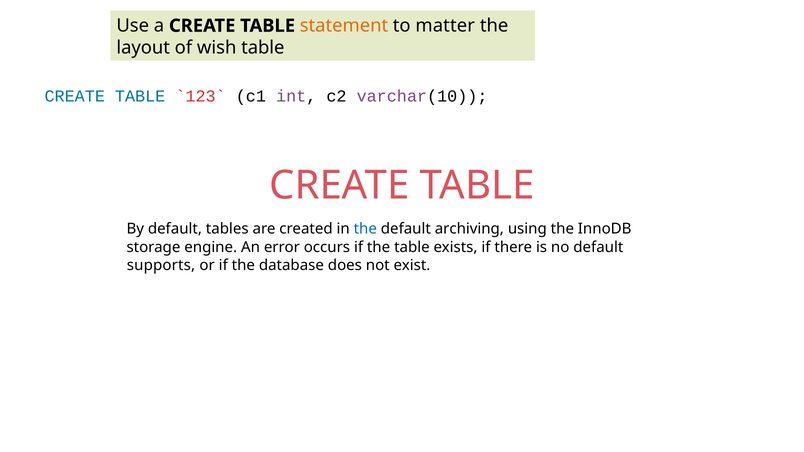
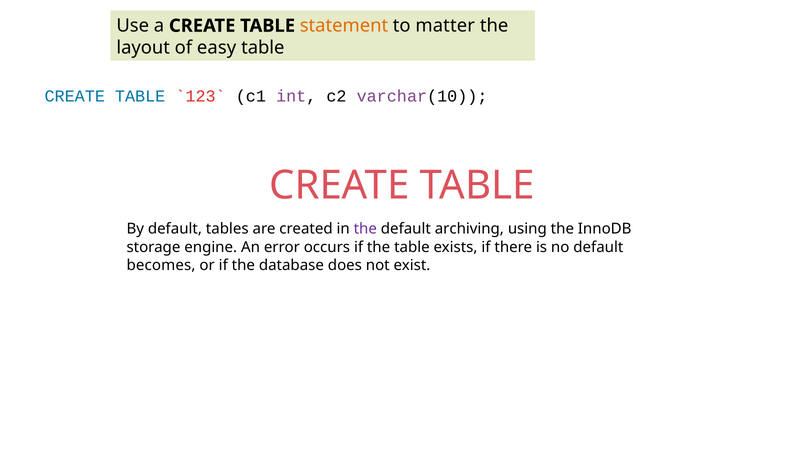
wish: wish -> easy
the at (365, 229) colour: blue -> purple
supports: supports -> becomes
